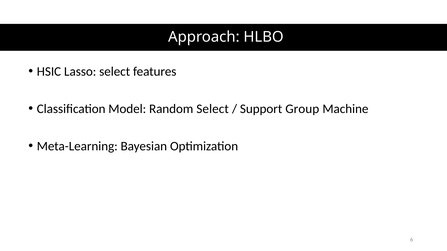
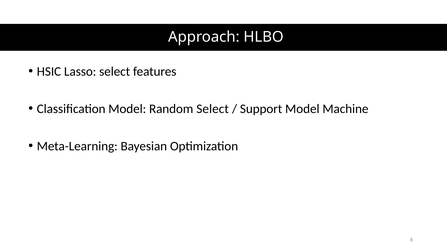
Support Group: Group -> Model
